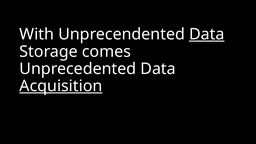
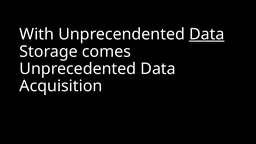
Acquisition underline: present -> none
